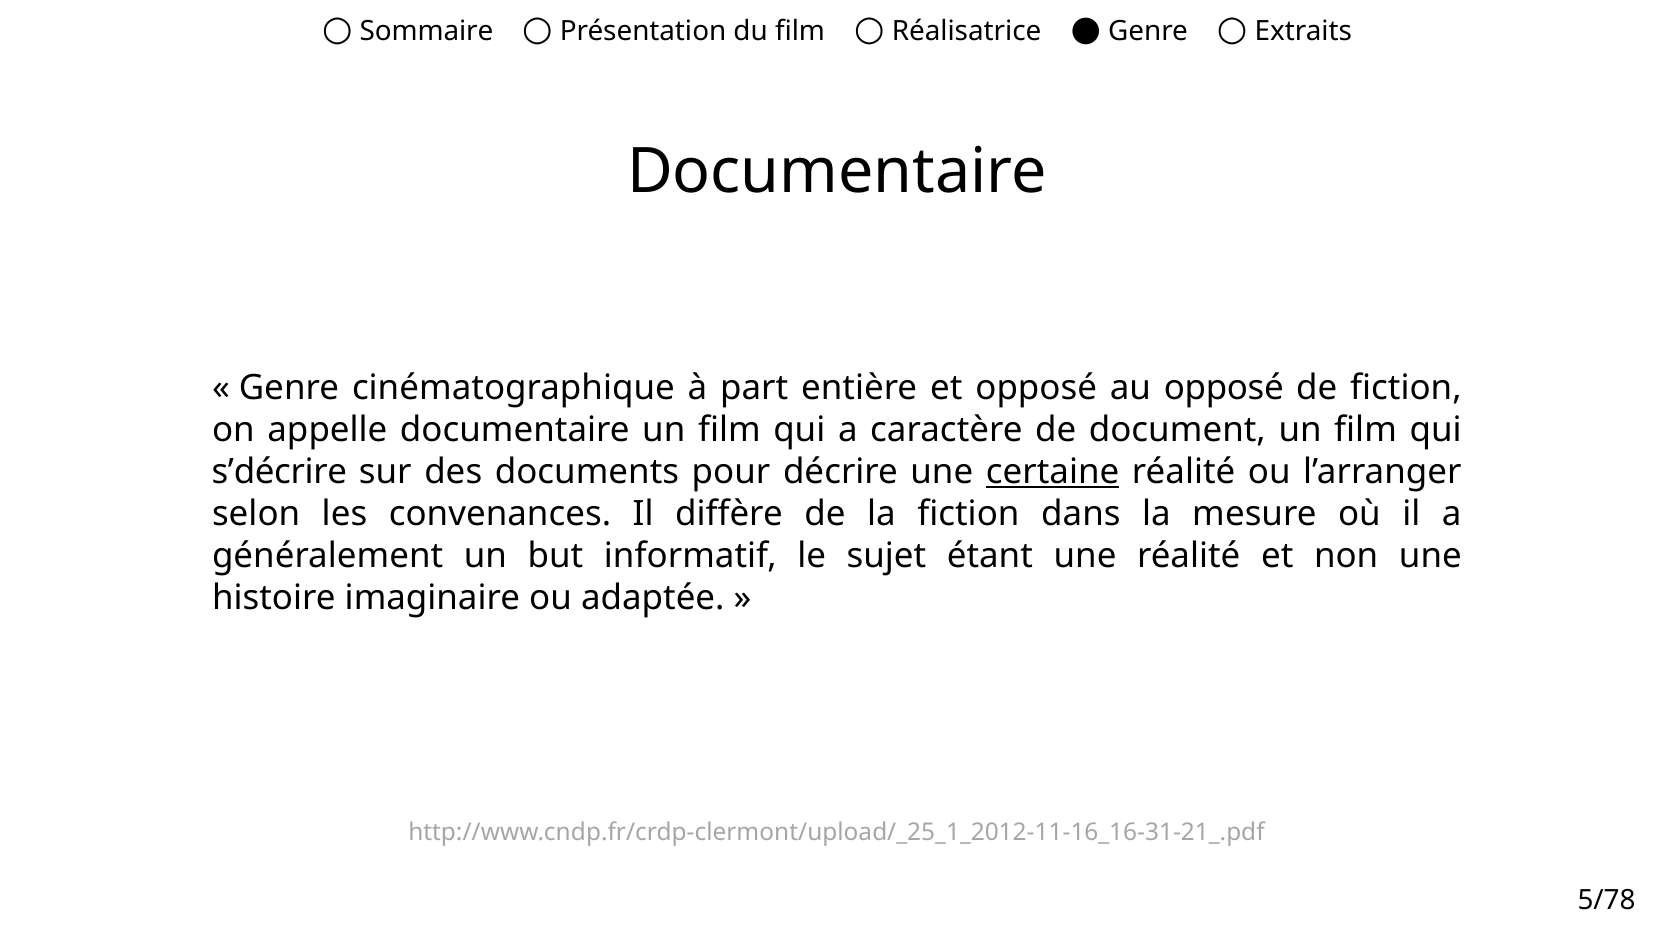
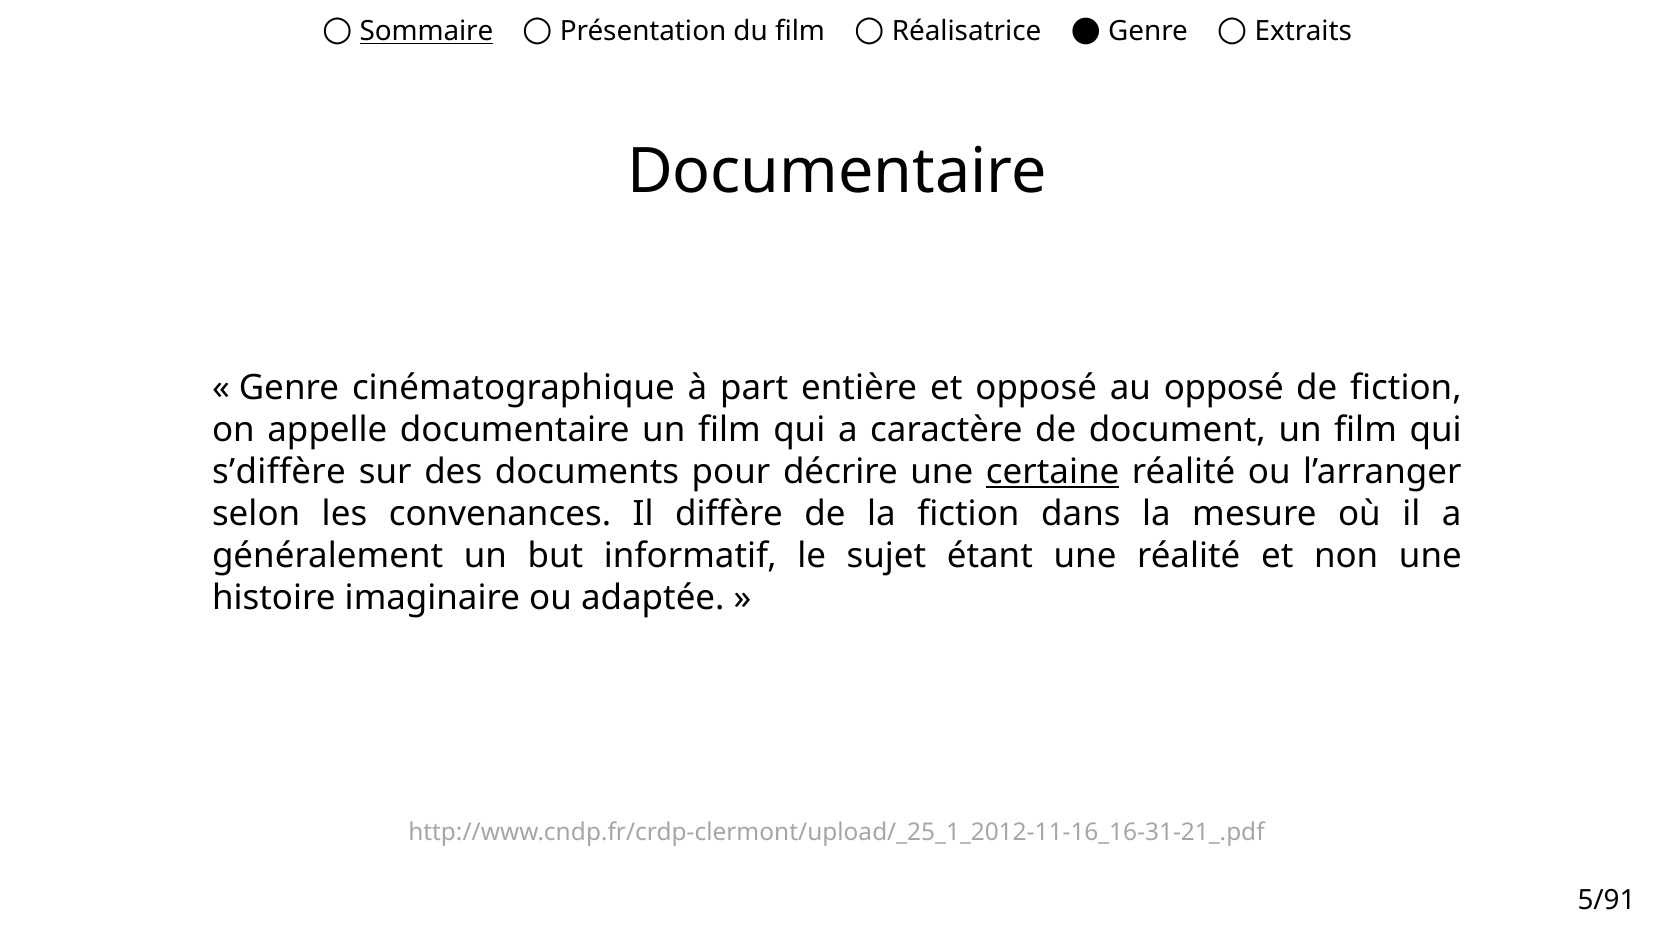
Sommaire underline: none -> present
s’décrire: s’décrire -> s’diffère
5/78: 5/78 -> 5/91
